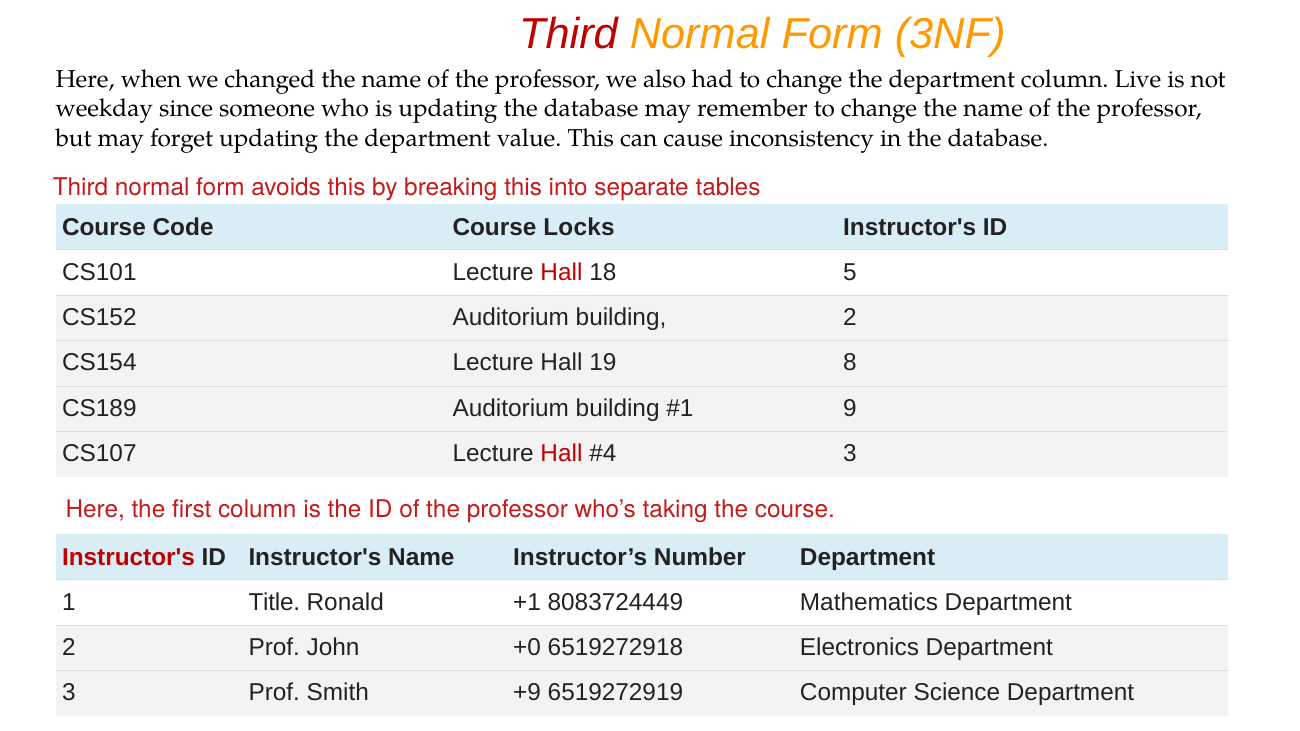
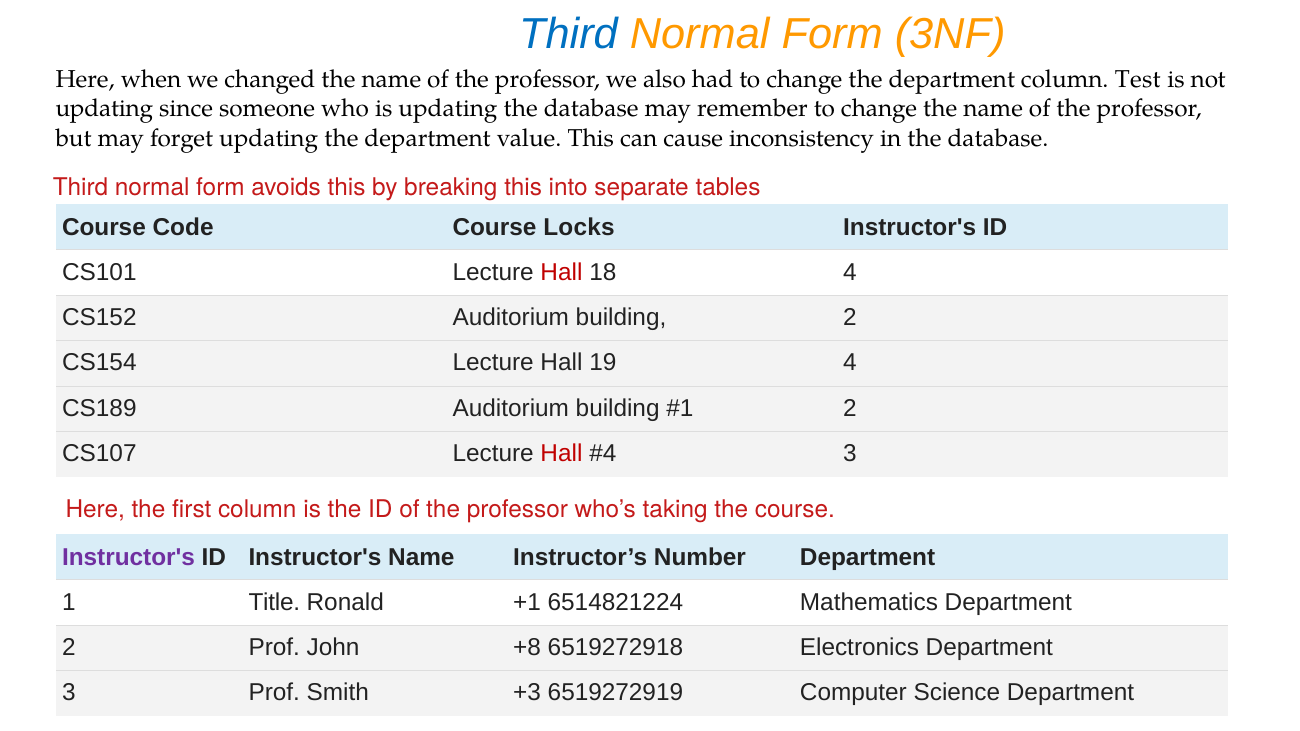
Third at (568, 34) colour: red -> blue
Live: Live -> Test
weekday at (104, 109): weekday -> updating
18 5: 5 -> 4
19 8: 8 -> 4
9 at (850, 409): 9 -> 2
Instructor's at (129, 558) colour: red -> purple
8083724449: 8083724449 -> 6514821224
+0: +0 -> +8
+9: +9 -> +3
